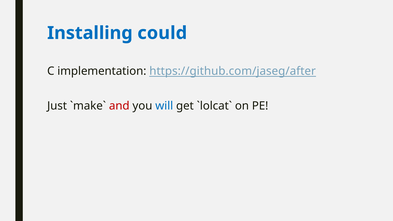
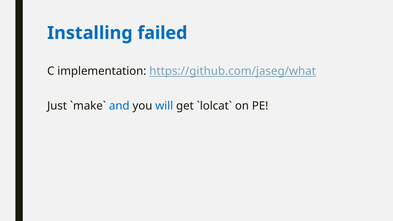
could: could -> failed
https://github.com/jaseg/after: https://github.com/jaseg/after -> https://github.com/jaseg/what
and colour: red -> blue
